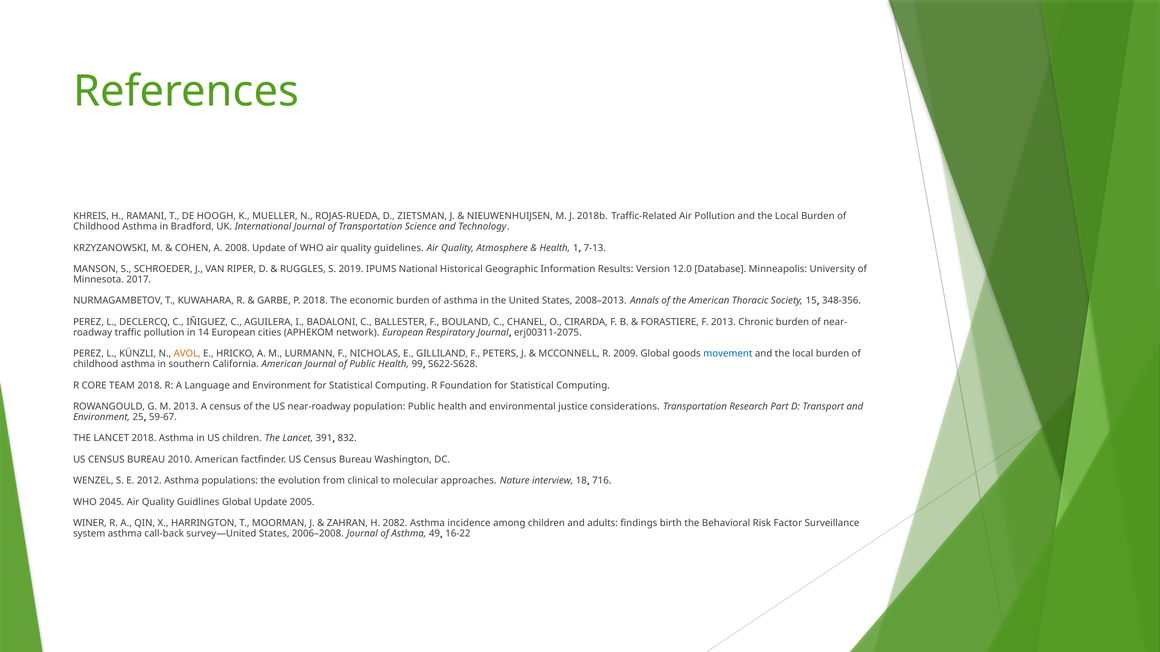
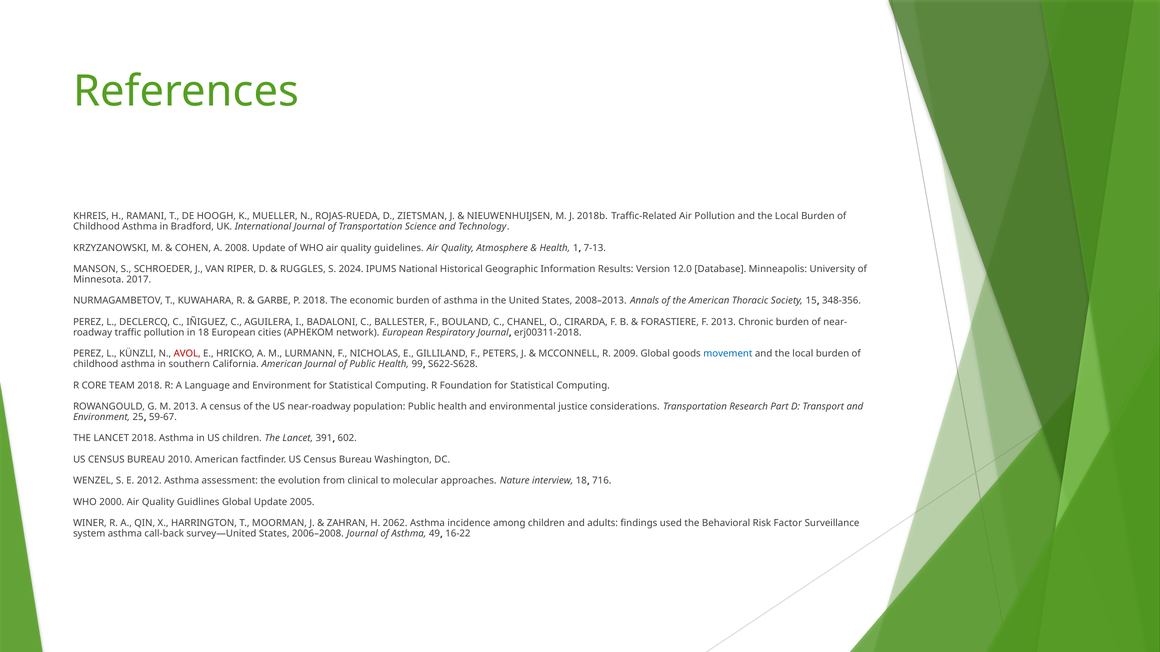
2019: 2019 -> 2024
in 14: 14 -> 18
erj00311-2075: erj00311-2075 -> erj00311-2018
AVOL colour: orange -> red
832: 832 -> 602
populations: populations -> assessment
2045: 2045 -> 2000
2082: 2082 -> 2062
birth: birth -> used
